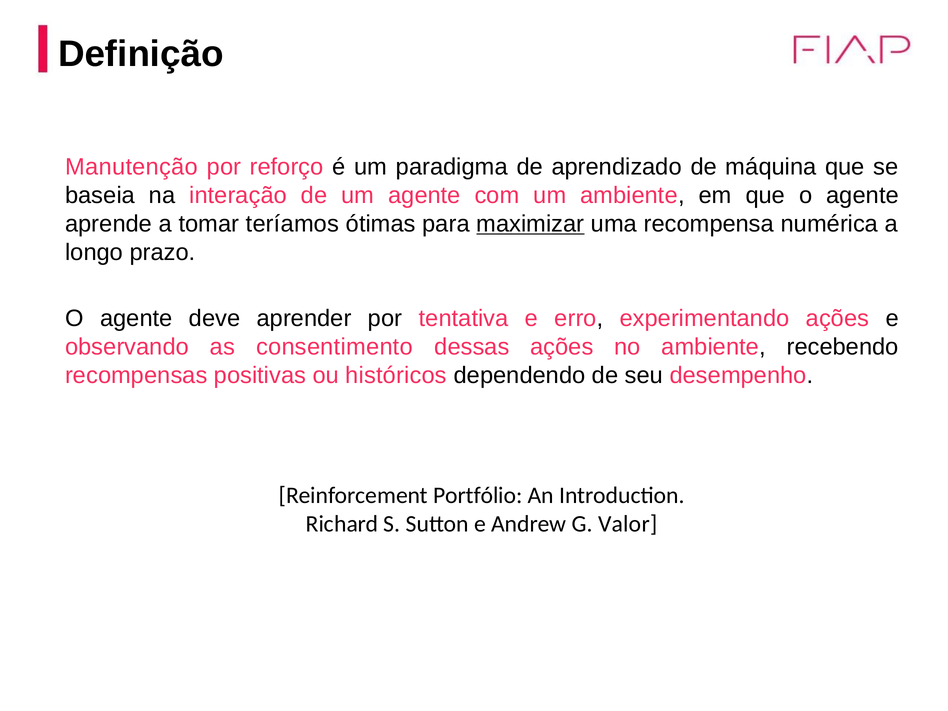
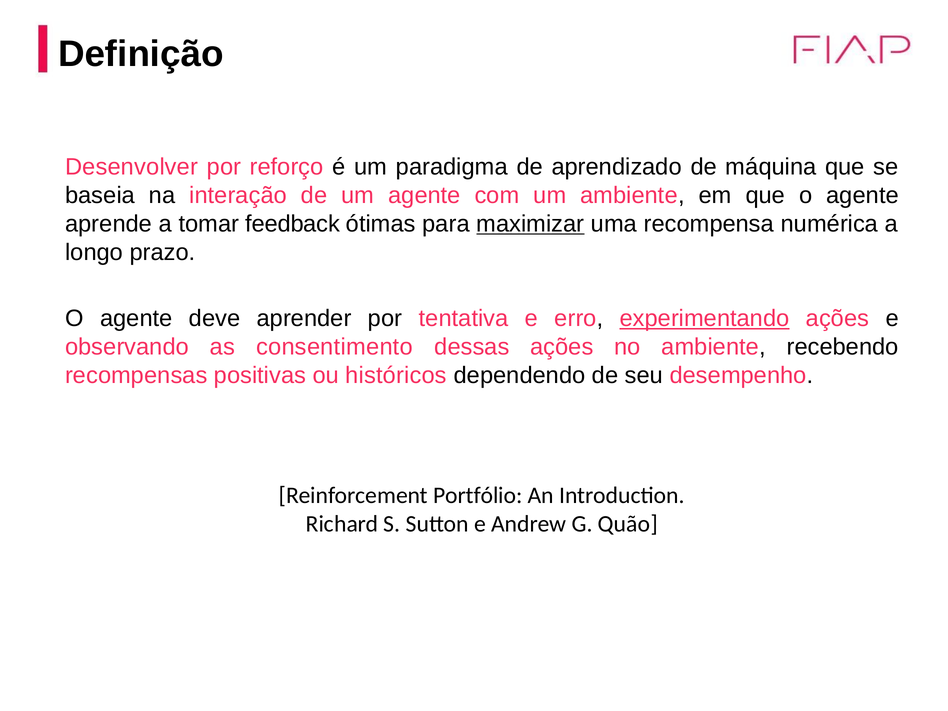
Manutenção: Manutenção -> Desenvolver
teríamos: teríamos -> feedback
experimentando underline: none -> present
Valor: Valor -> Quão
